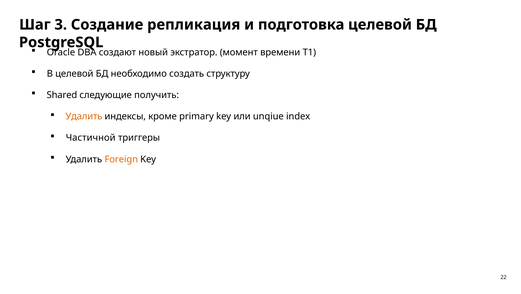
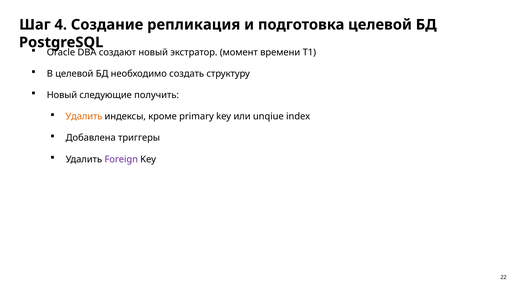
3: 3 -> 4
Shared at (62, 95): Shared -> Новый
Частичной: Частичной -> Добавлена
Foreign colour: orange -> purple
